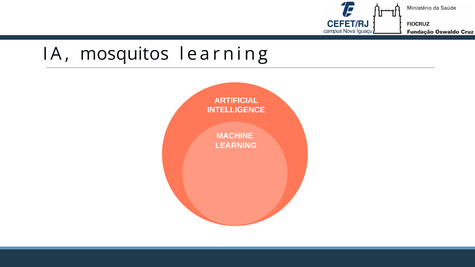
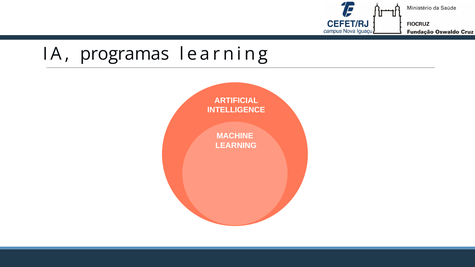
mosquitos: mosquitos -> programas
